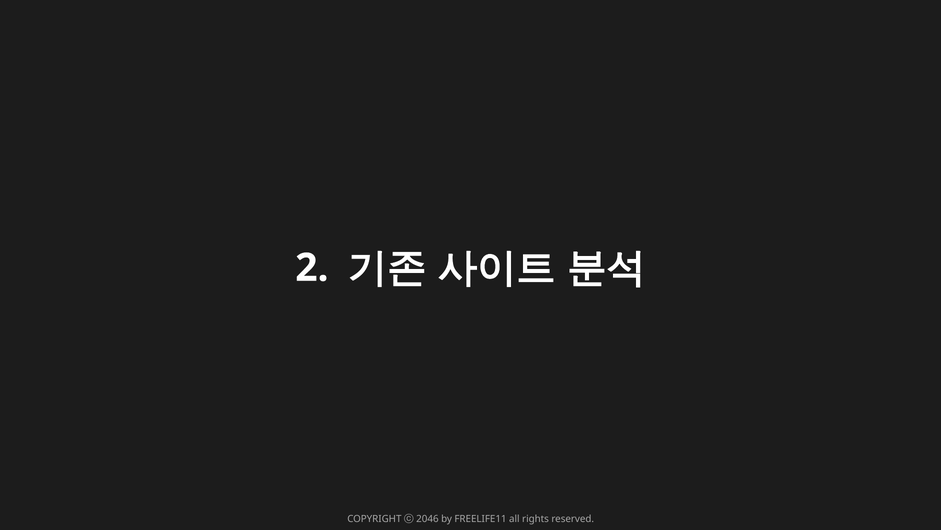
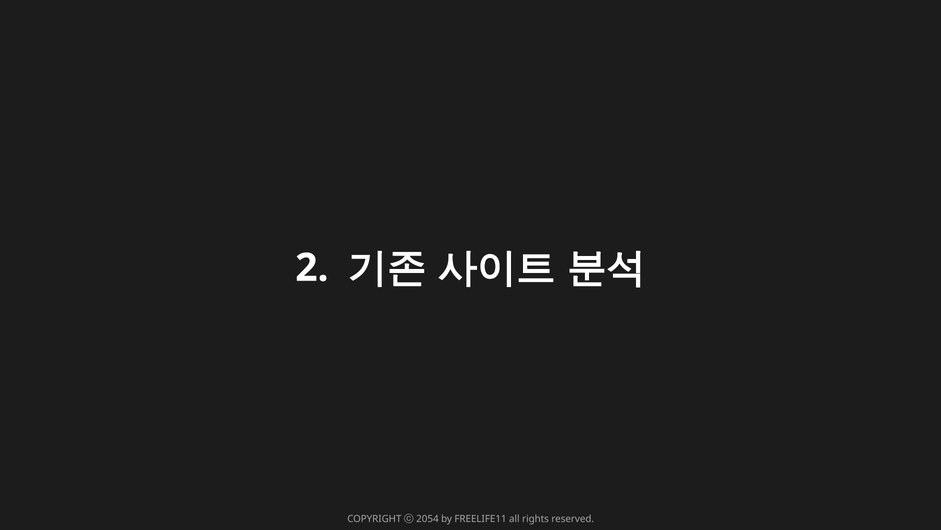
2046: 2046 -> 2054
